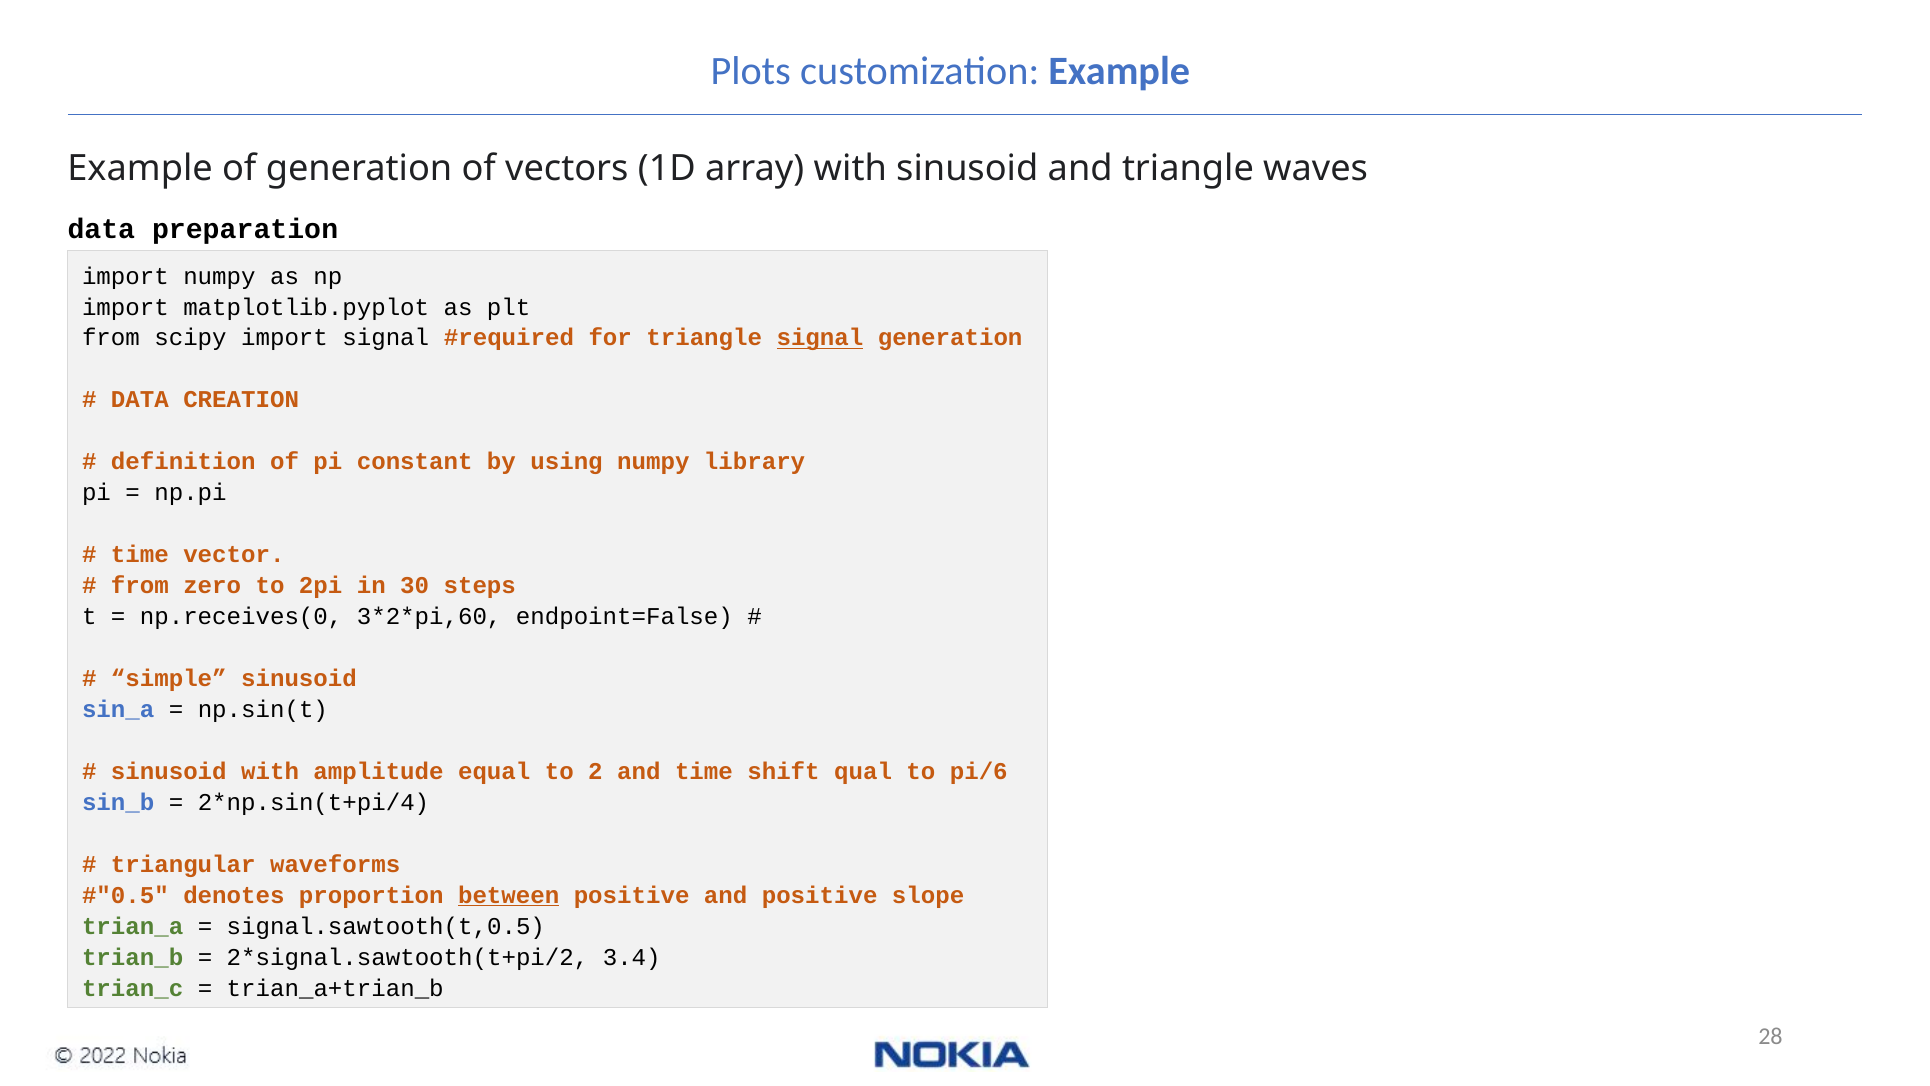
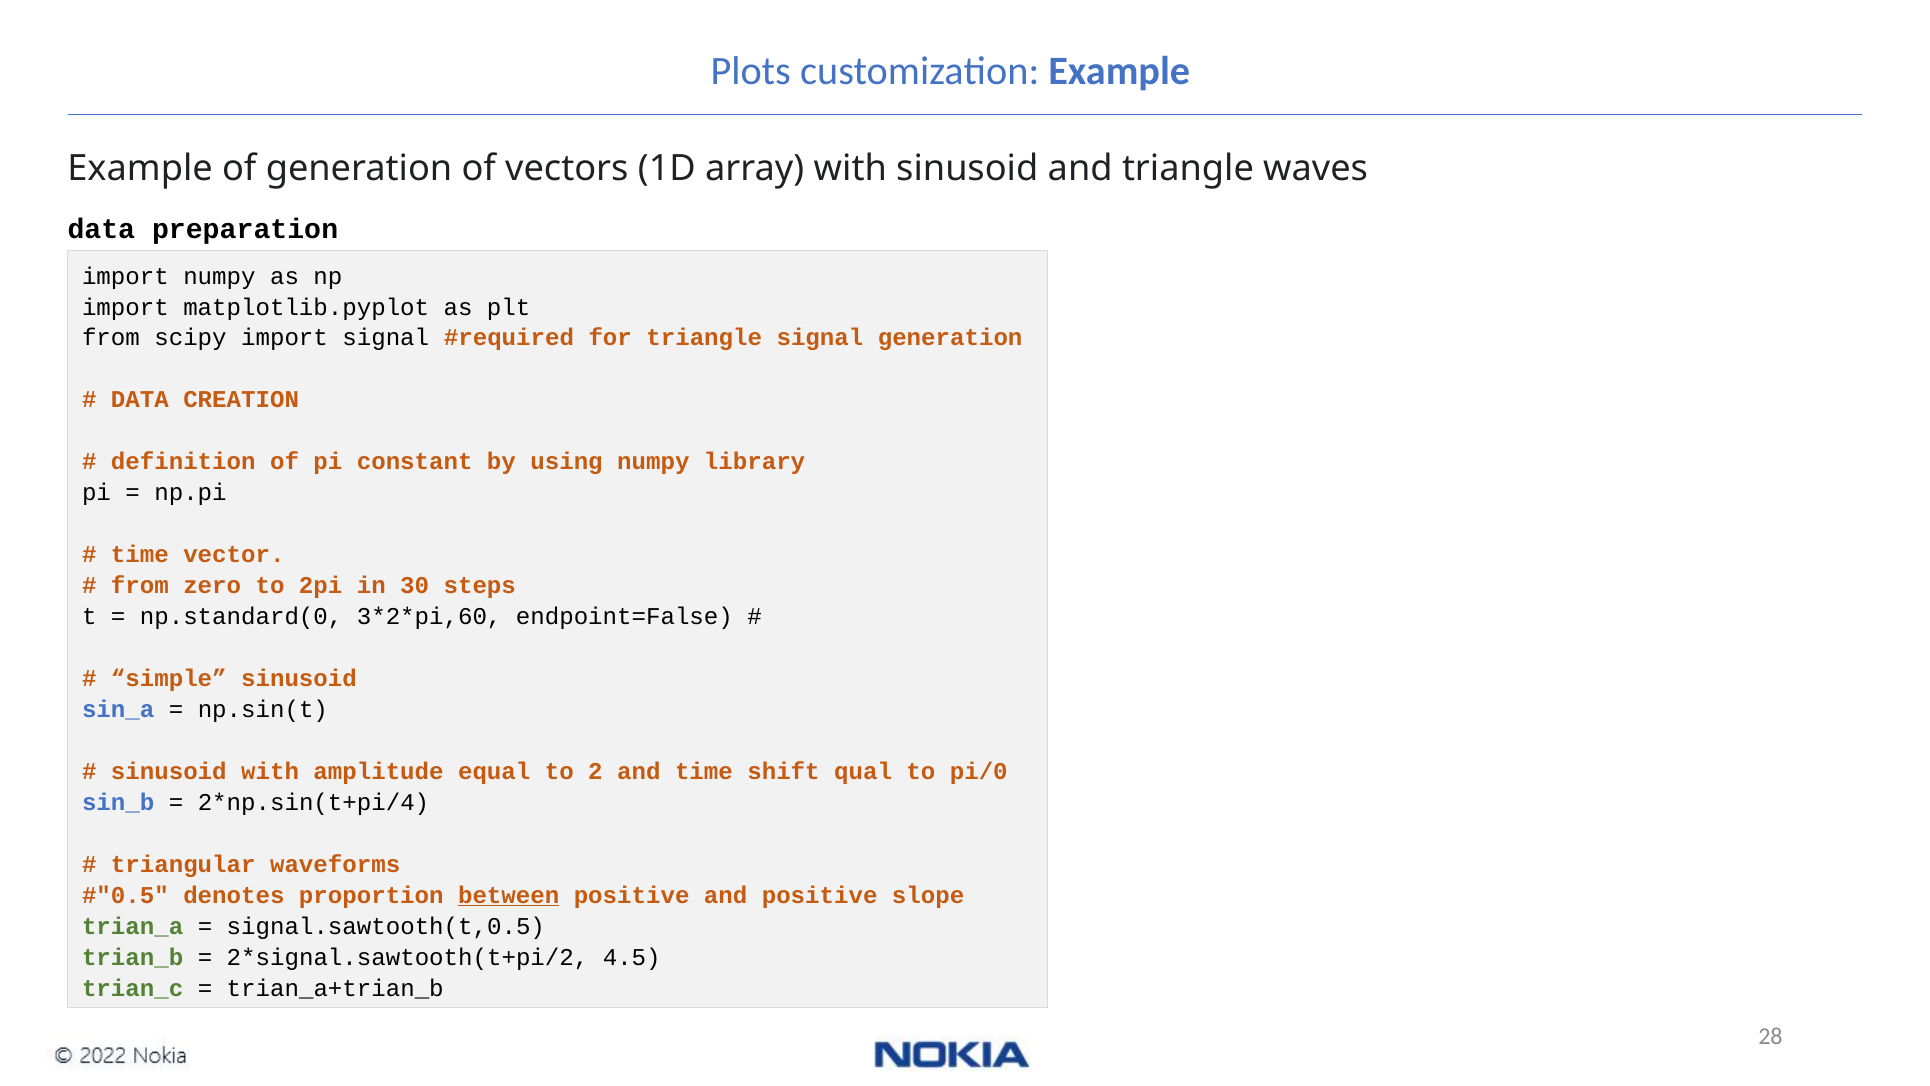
signal at (820, 338) underline: present -> none
np.receives(0: np.receives(0 -> np.standard(0
pi/6: pi/6 -> pi/0
3.4: 3.4 -> 4.5
